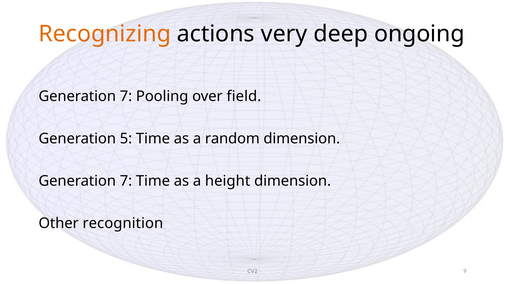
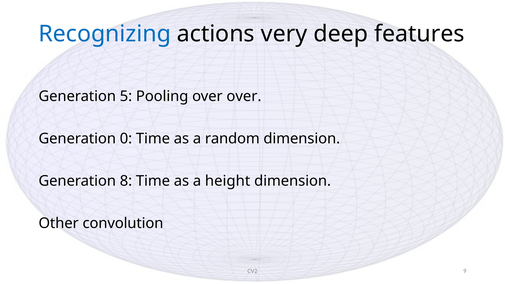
Recognizing colour: orange -> blue
ongoing: ongoing -> features
7 at (126, 96): 7 -> 5
over field: field -> over
5: 5 -> 0
7 at (126, 181): 7 -> 8
recognition: recognition -> convolution
